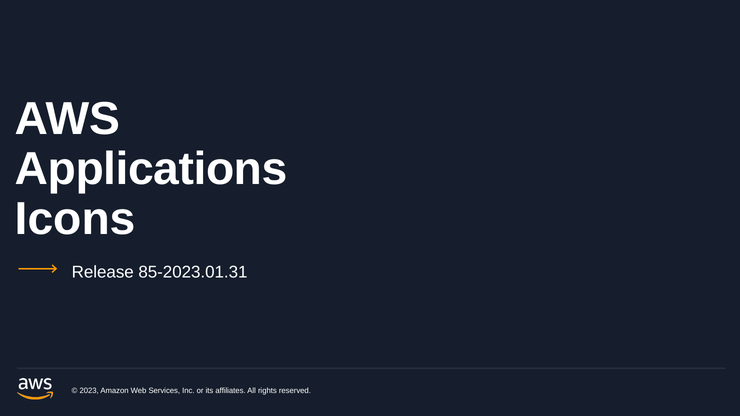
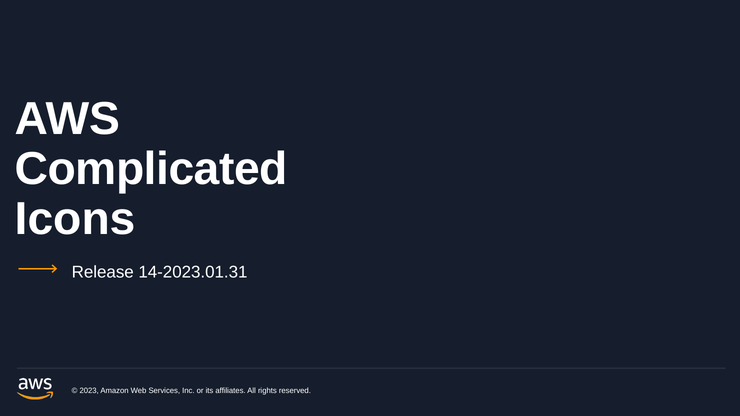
Applications: Applications -> Complicated
85-2023.01.31: 85-2023.01.31 -> 14-2023.01.31
